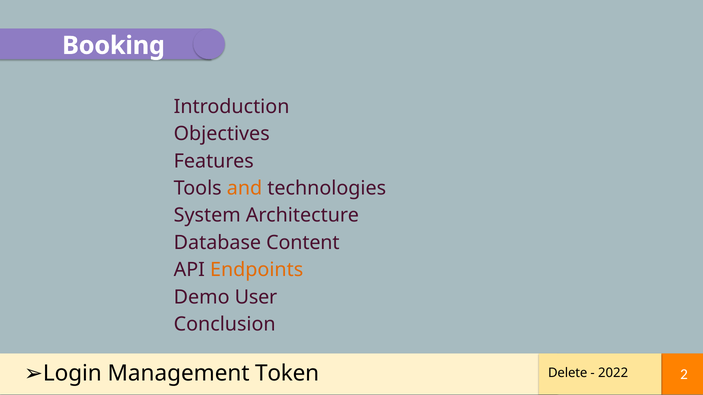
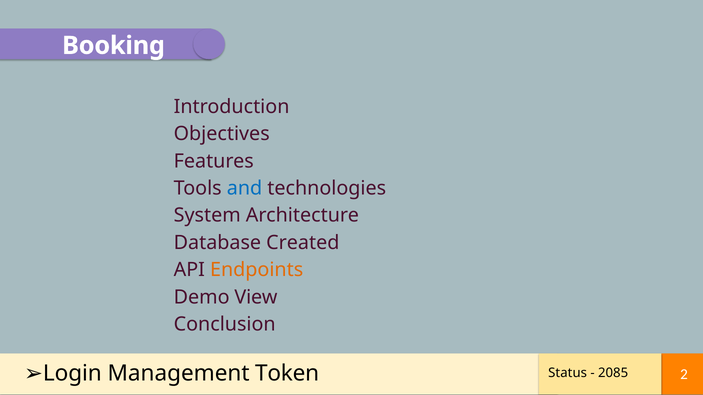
and colour: orange -> blue
Content: Content -> Created
User: User -> View
Delete: Delete -> Status
2022: 2022 -> 2085
